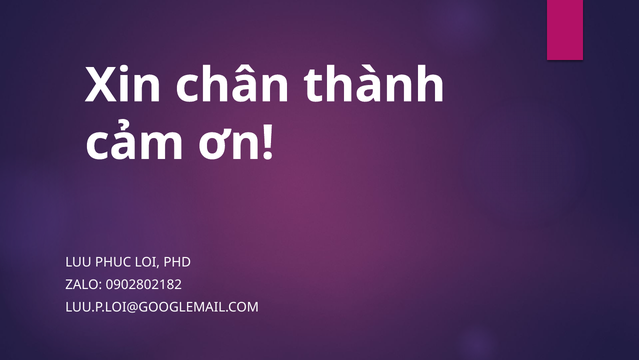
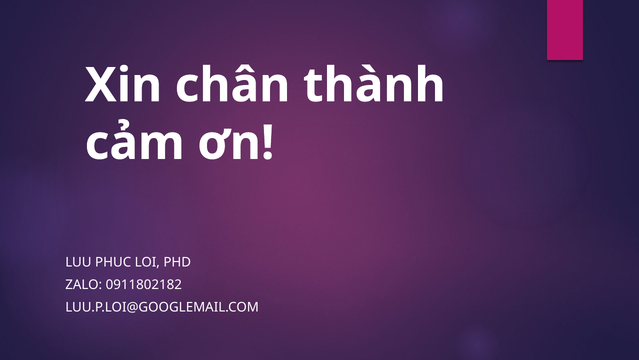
0902802182: 0902802182 -> 0911802182
